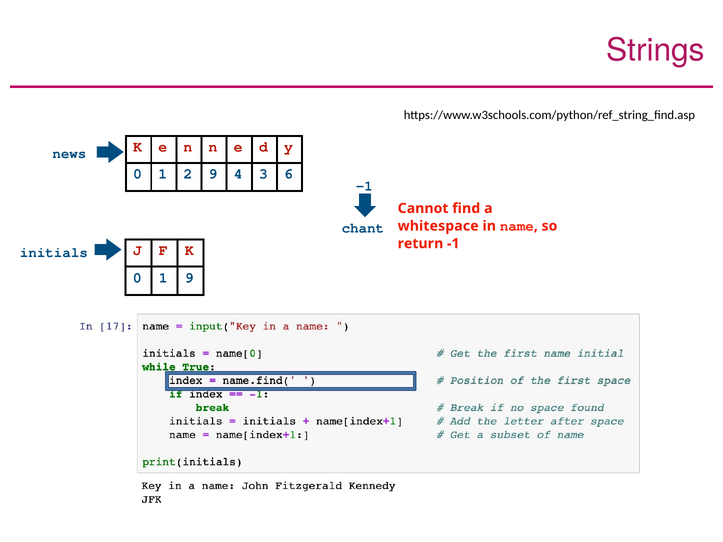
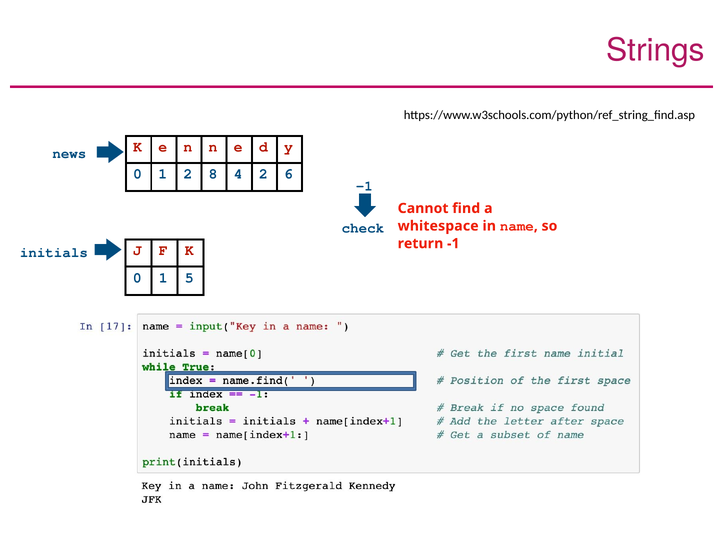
2 9: 9 -> 8
4 3: 3 -> 2
chant: chant -> check
1 9: 9 -> 5
